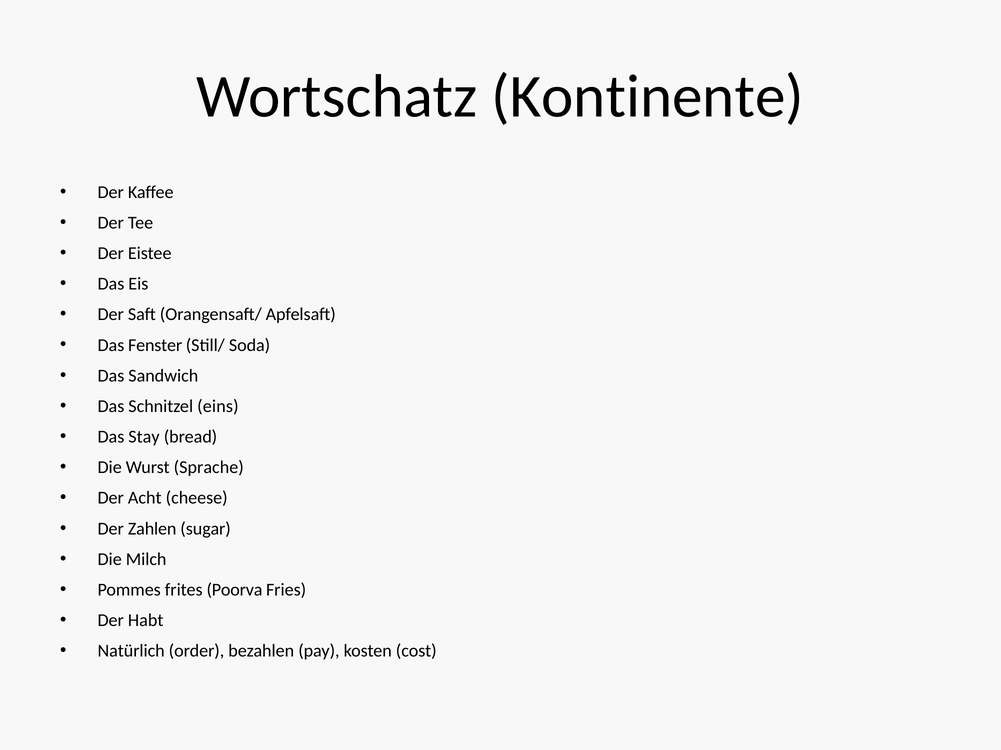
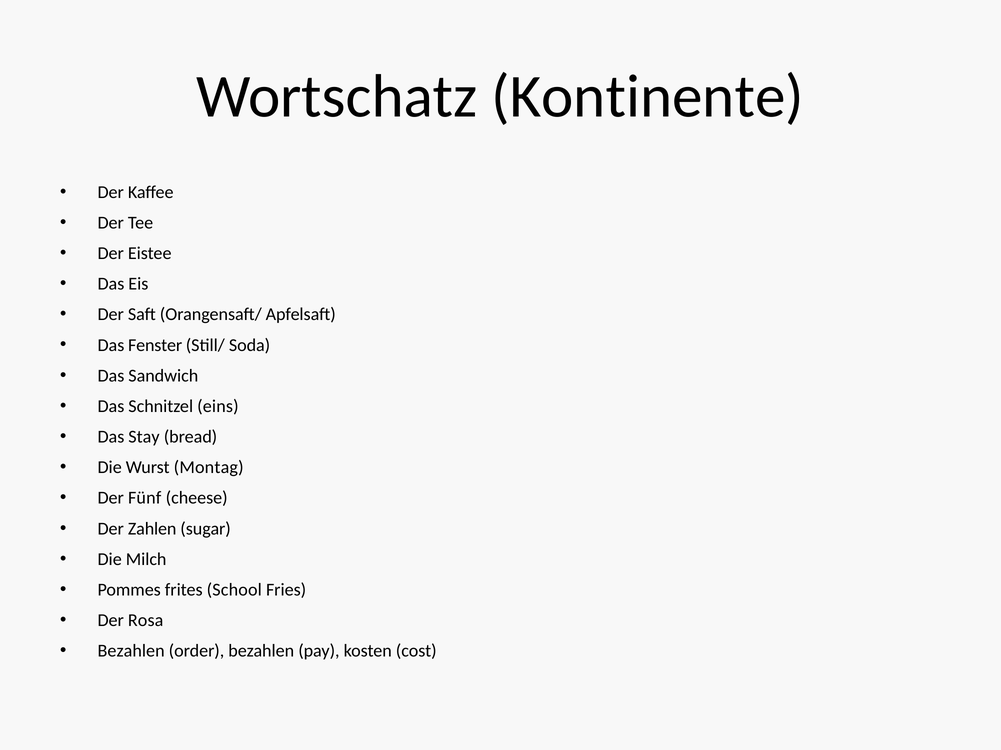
Sprache: Sprache -> Montag
Acht: Acht -> Fünf
Poorva: Poorva -> School
Habt: Habt -> Rosa
Natürlich at (131, 652): Natürlich -> Bezahlen
